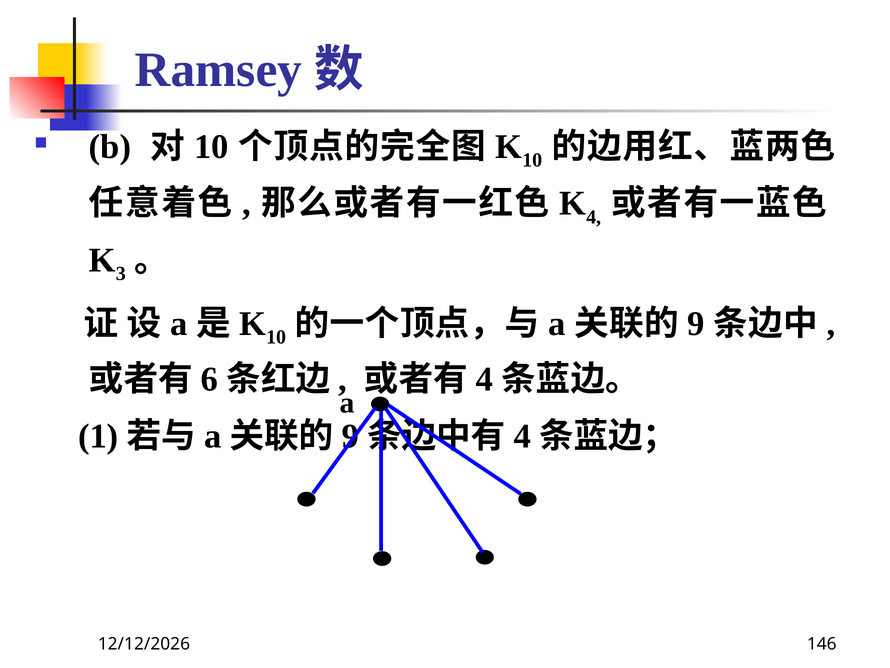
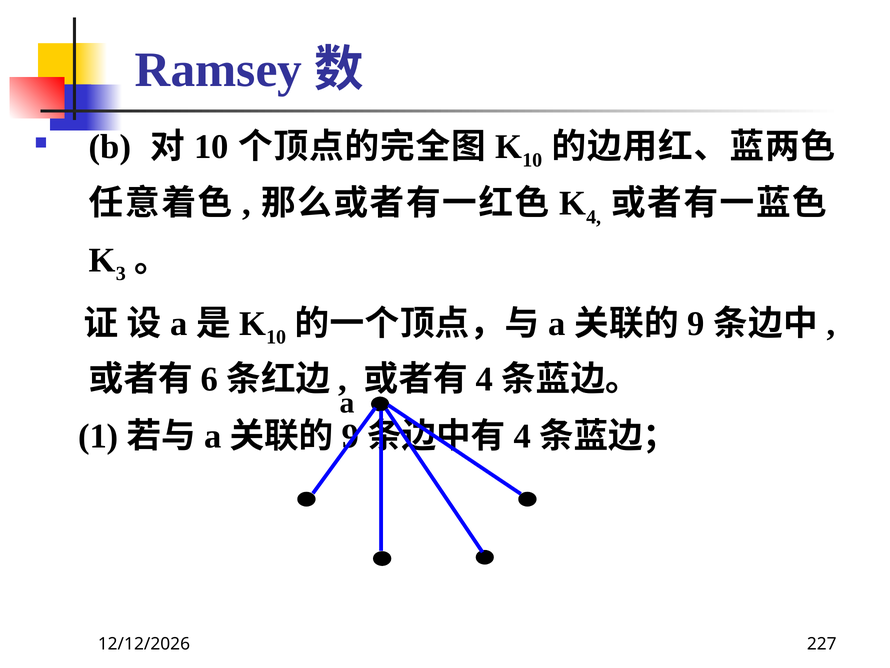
146: 146 -> 227
